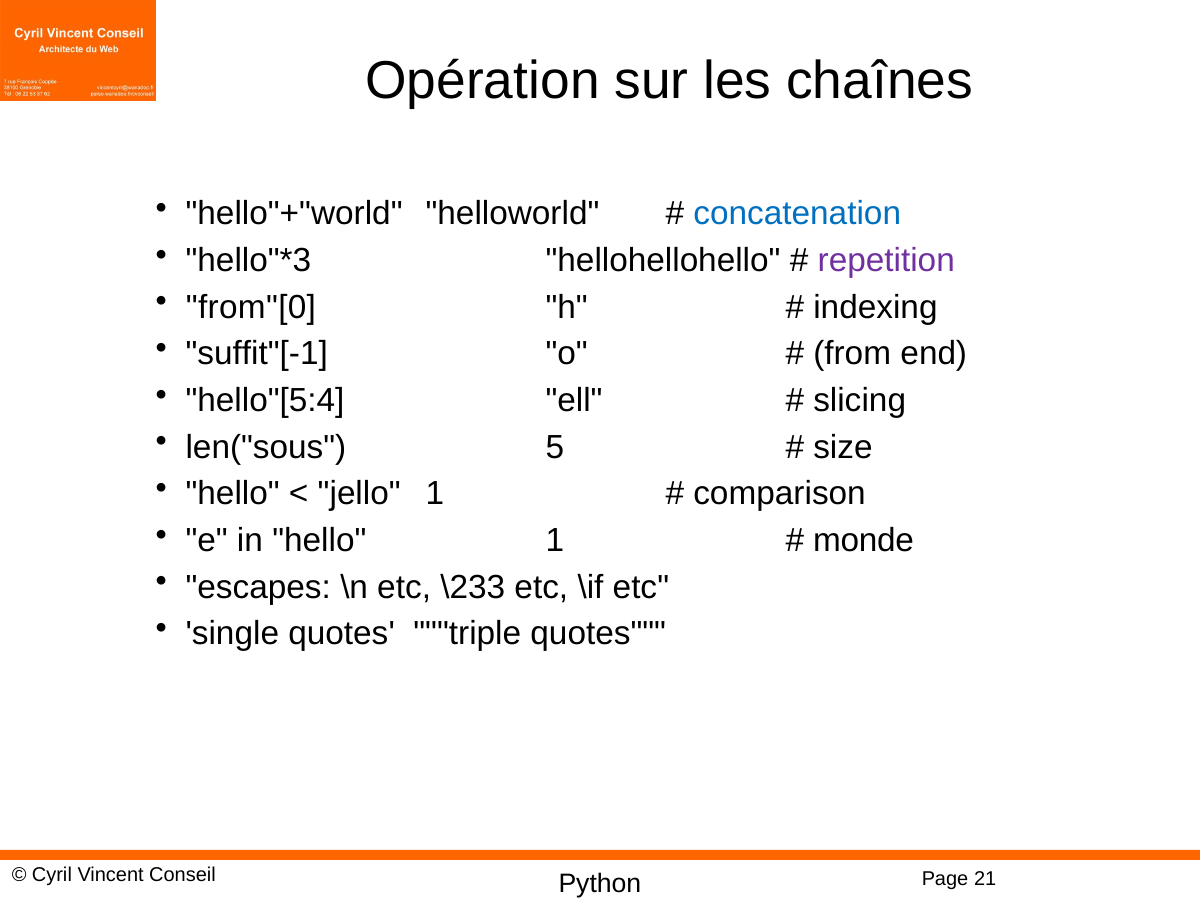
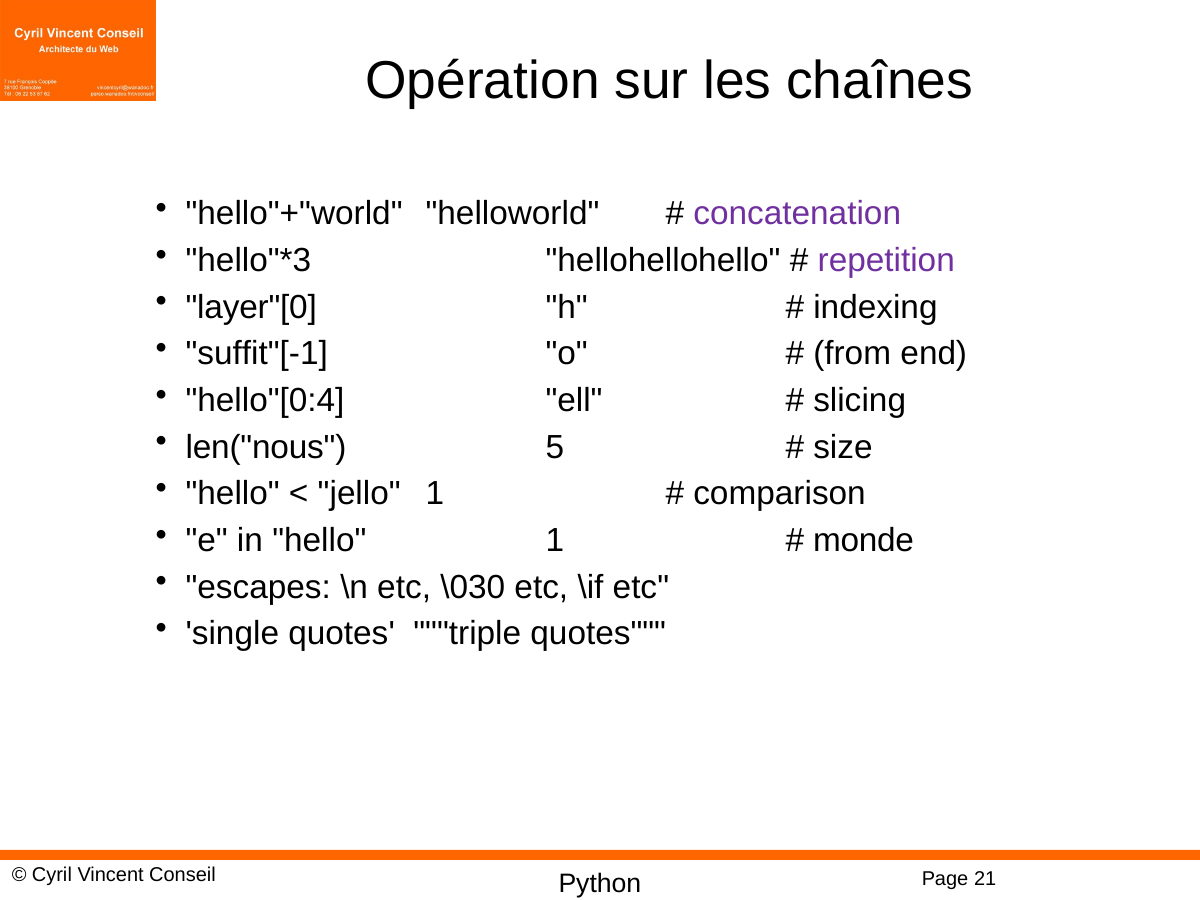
concatenation colour: blue -> purple
from"[0: from"[0 -> layer"[0
hello"[5:4: hello"[5:4 -> hello"[0:4
len("sous: len("sous -> len("nous
\233: \233 -> \030
